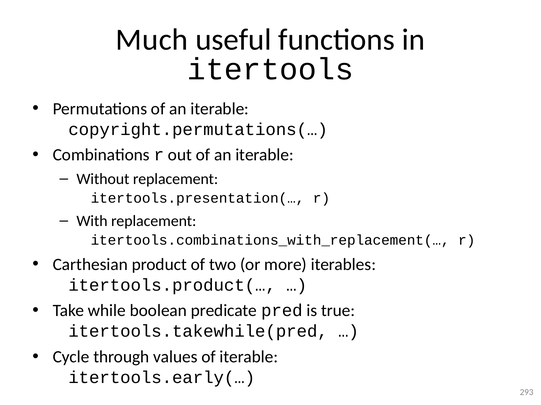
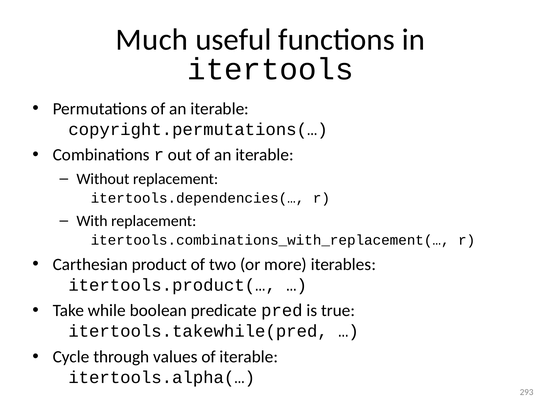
itertools.presentation(…: itertools.presentation(… -> itertools.dependencies(…
itertools.early(…: itertools.early(… -> itertools.alpha(…
